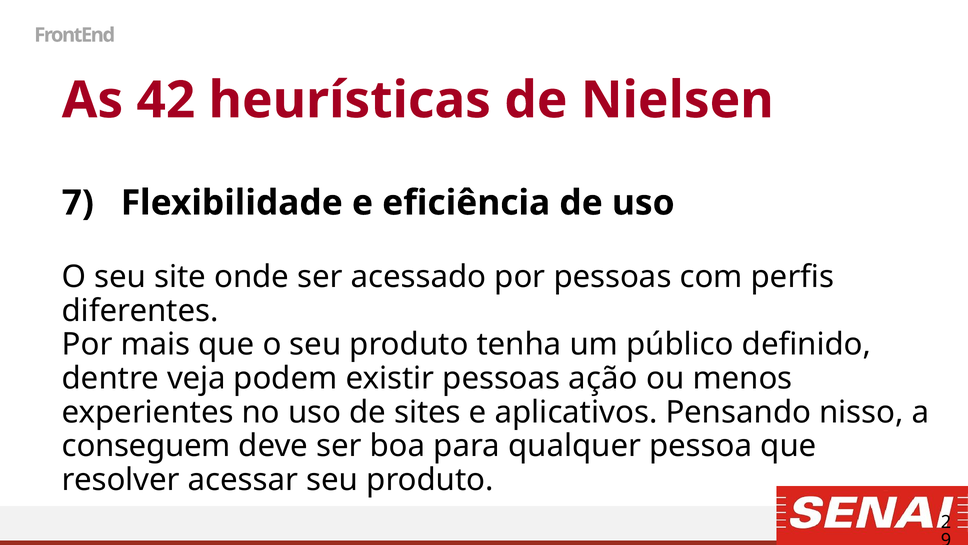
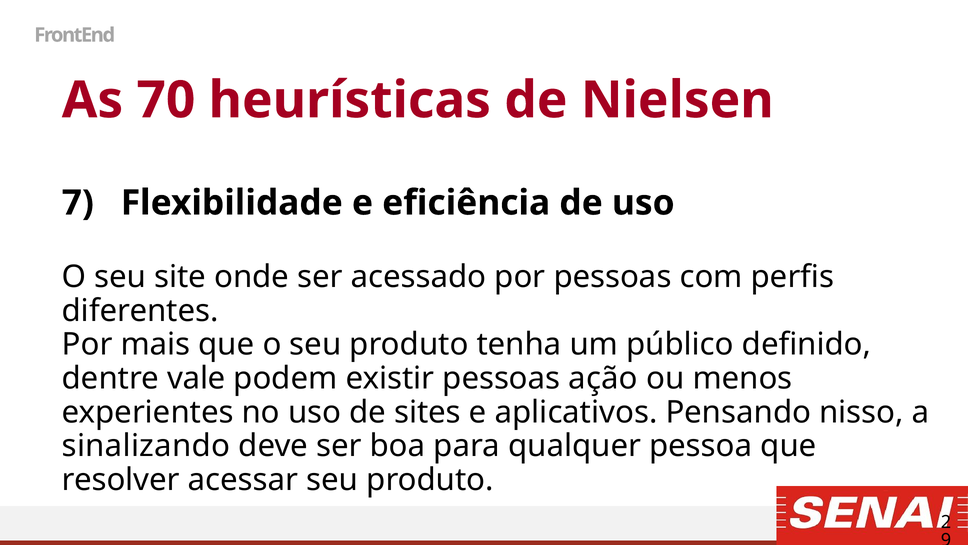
42: 42 -> 70
veja: veja -> vale
conseguem: conseguem -> sinalizando
